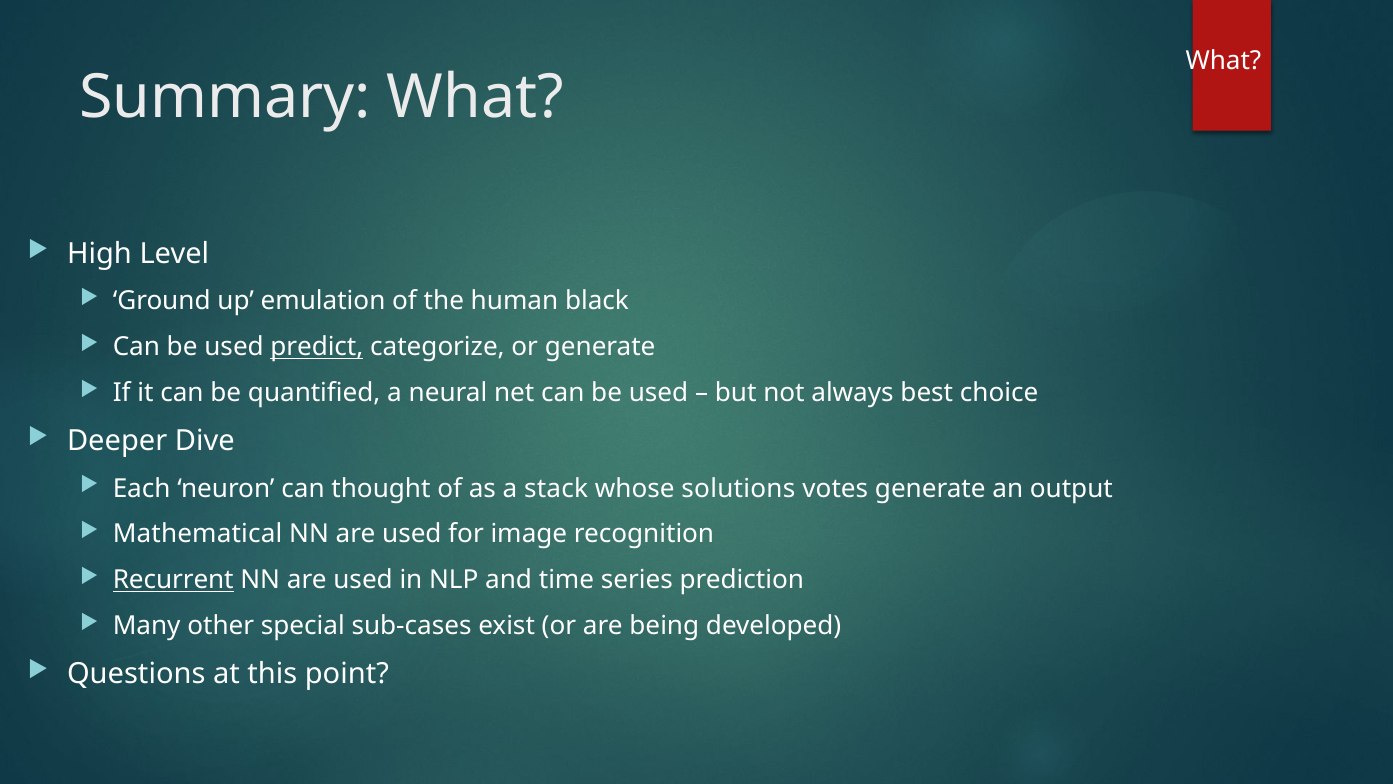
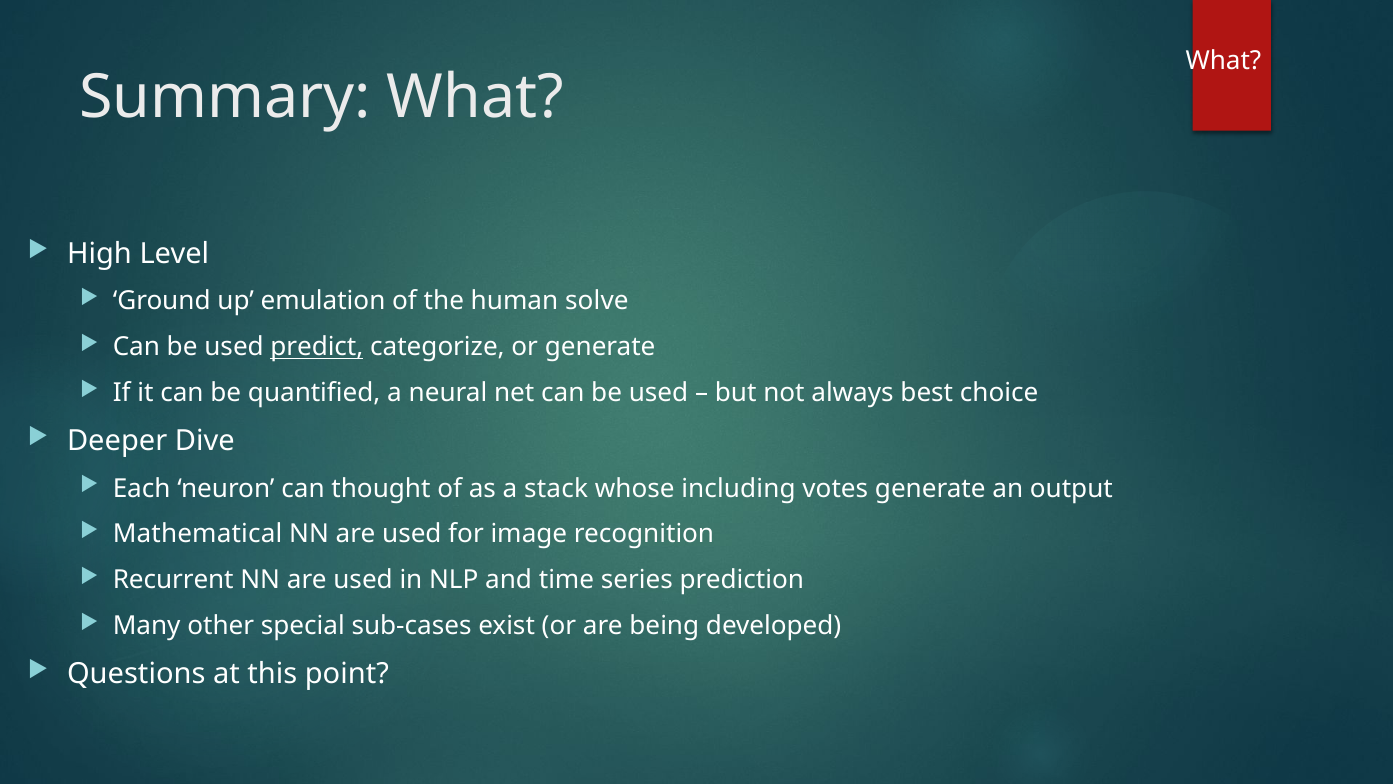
black: black -> solve
solutions: solutions -> including
Recurrent underline: present -> none
